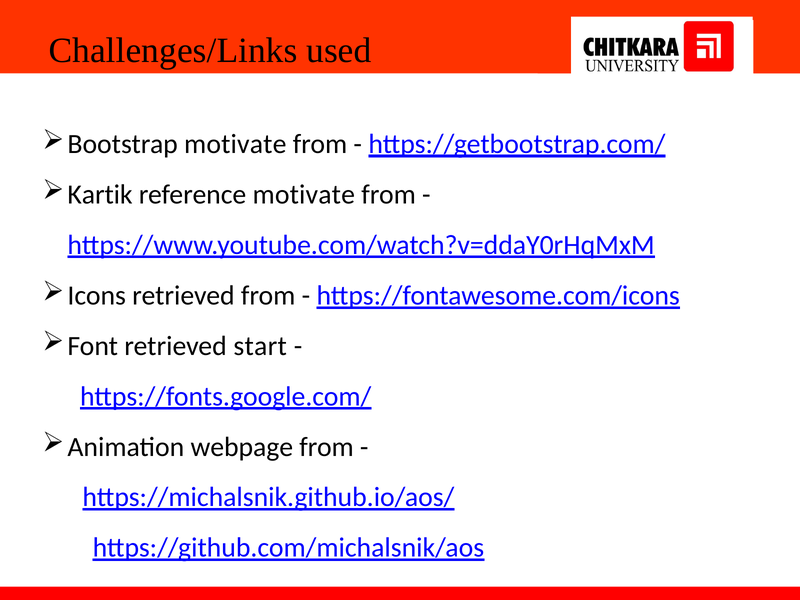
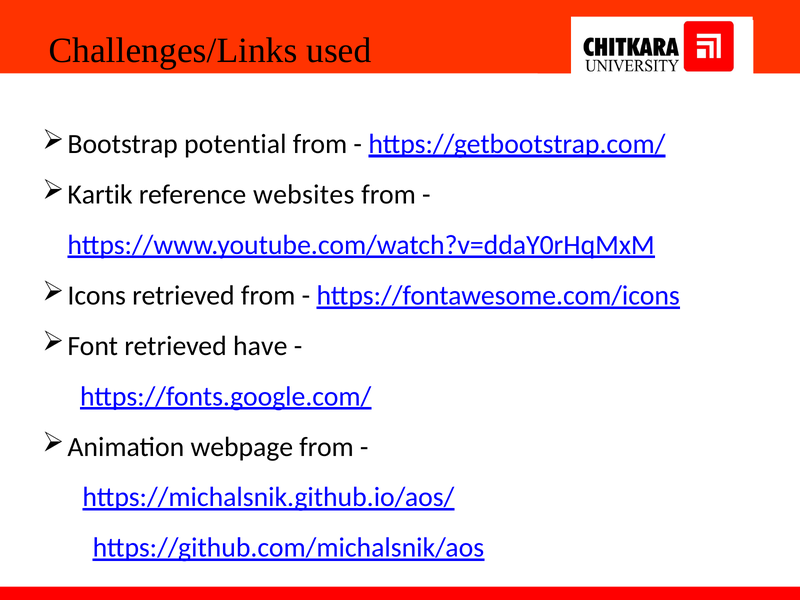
Bootstrap motivate: motivate -> potential
reference motivate: motivate -> websites
start: start -> have
